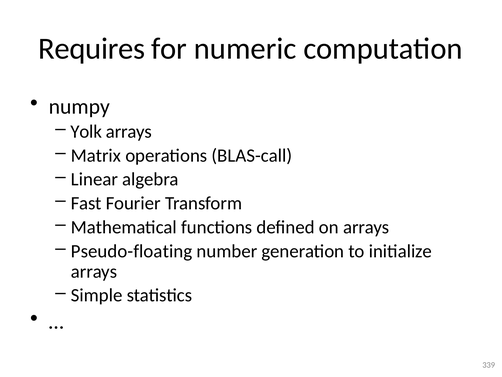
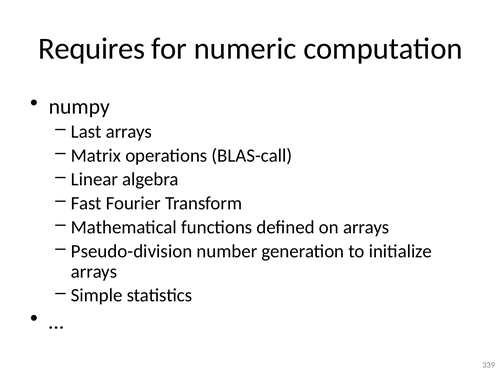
Yolk: Yolk -> Last
Pseudo-floating: Pseudo-floating -> Pseudo-division
